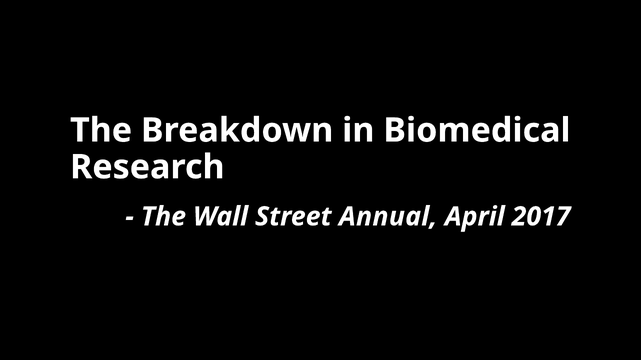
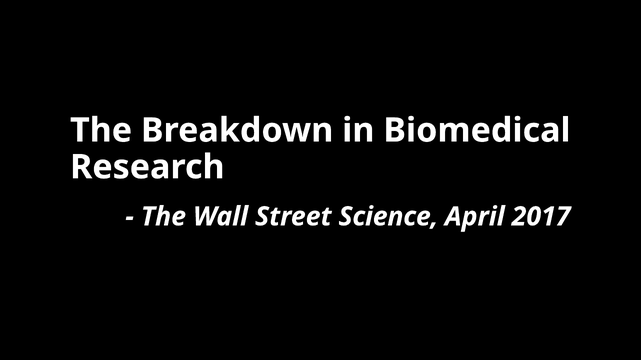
Annual: Annual -> Science
